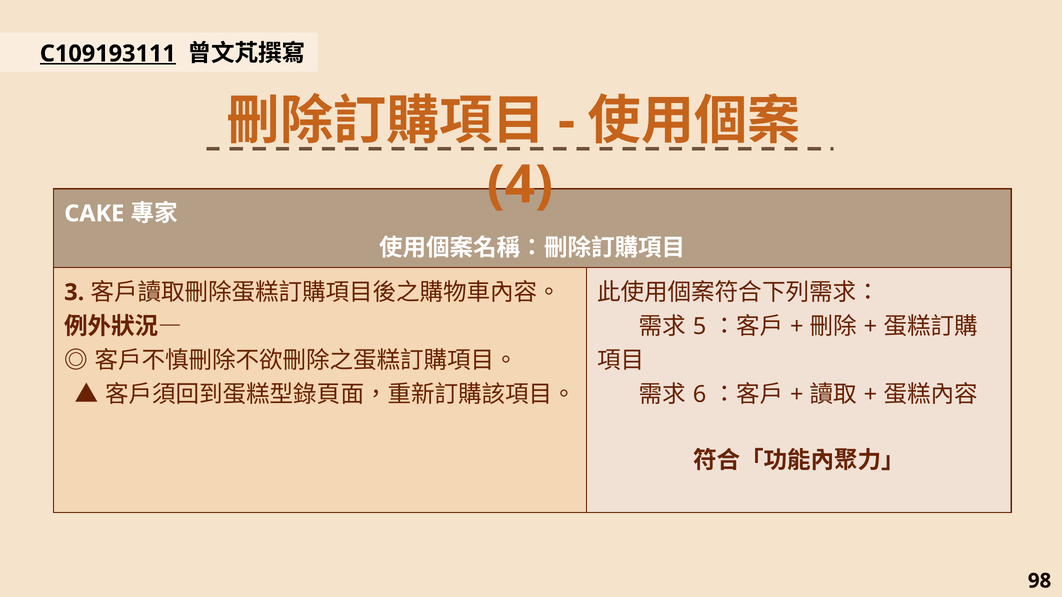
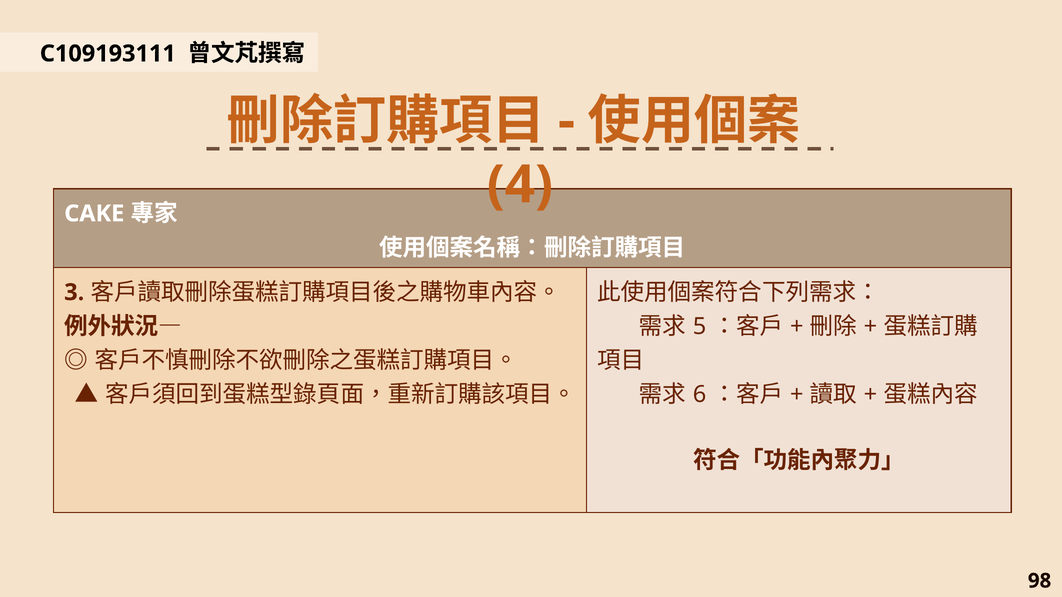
C109193111 underline: present -> none
